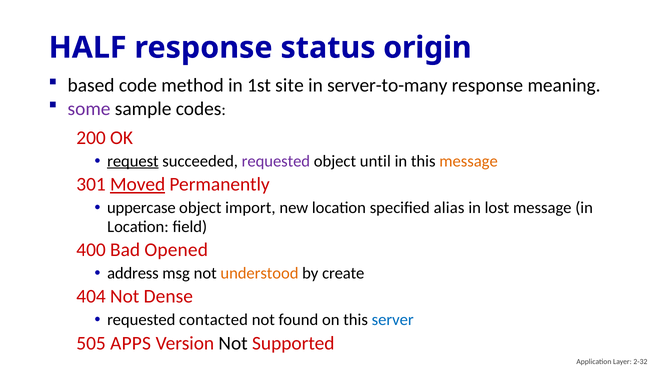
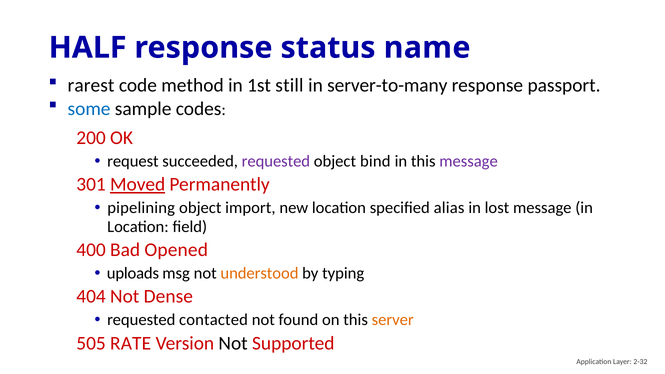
origin: origin -> name
based: based -> rarest
site: site -> still
meaning: meaning -> passport
some colour: purple -> blue
request underline: present -> none
until: until -> bind
message at (469, 161) colour: orange -> purple
uppercase: uppercase -> pipelining
address: address -> uploads
create: create -> typing
server colour: blue -> orange
APPS: APPS -> RATE
